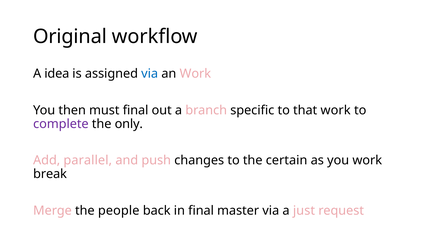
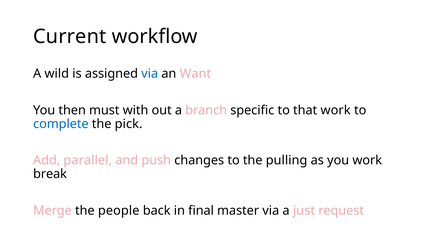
Original: Original -> Current
idea: idea -> wild
an Work: Work -> Want
must final: final -> with
complete colour: purple -> blue
only: only -> pick
certain: certain -> pulling
